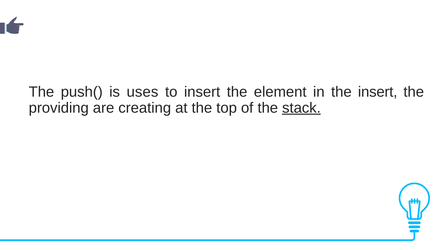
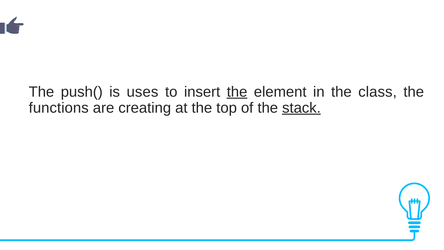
the at (237, 92) underline: none -> present
the insert: insert -> class
providing: providing -> functions
